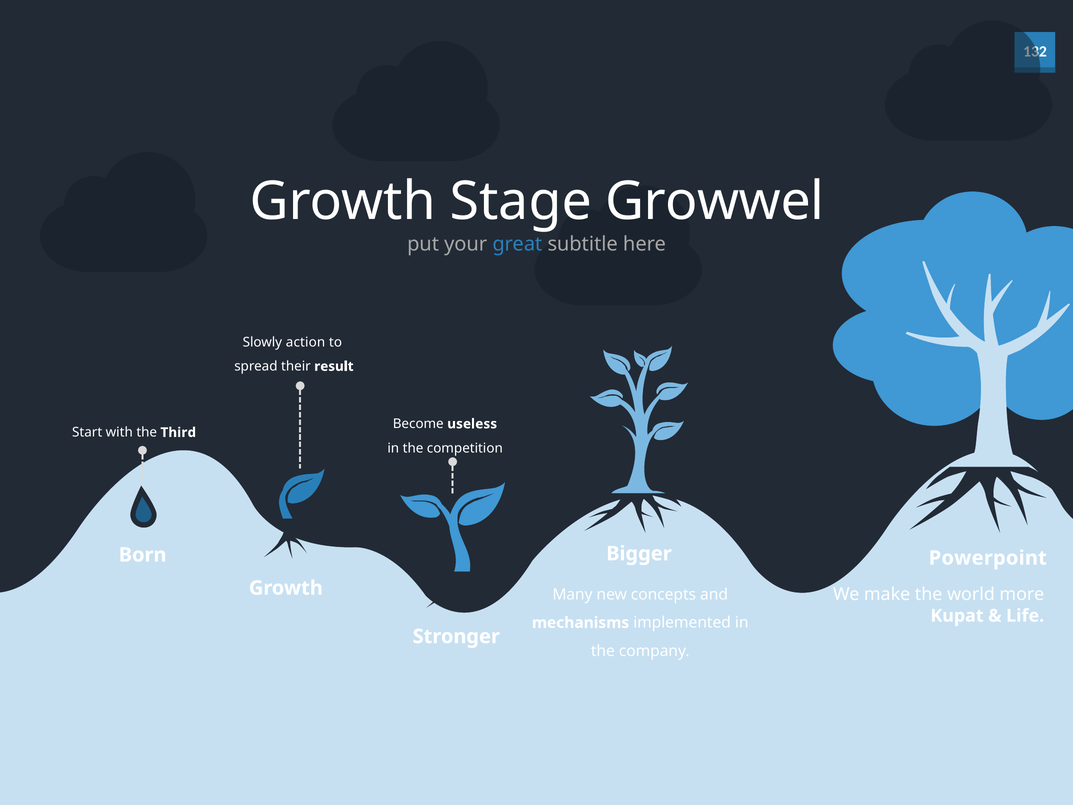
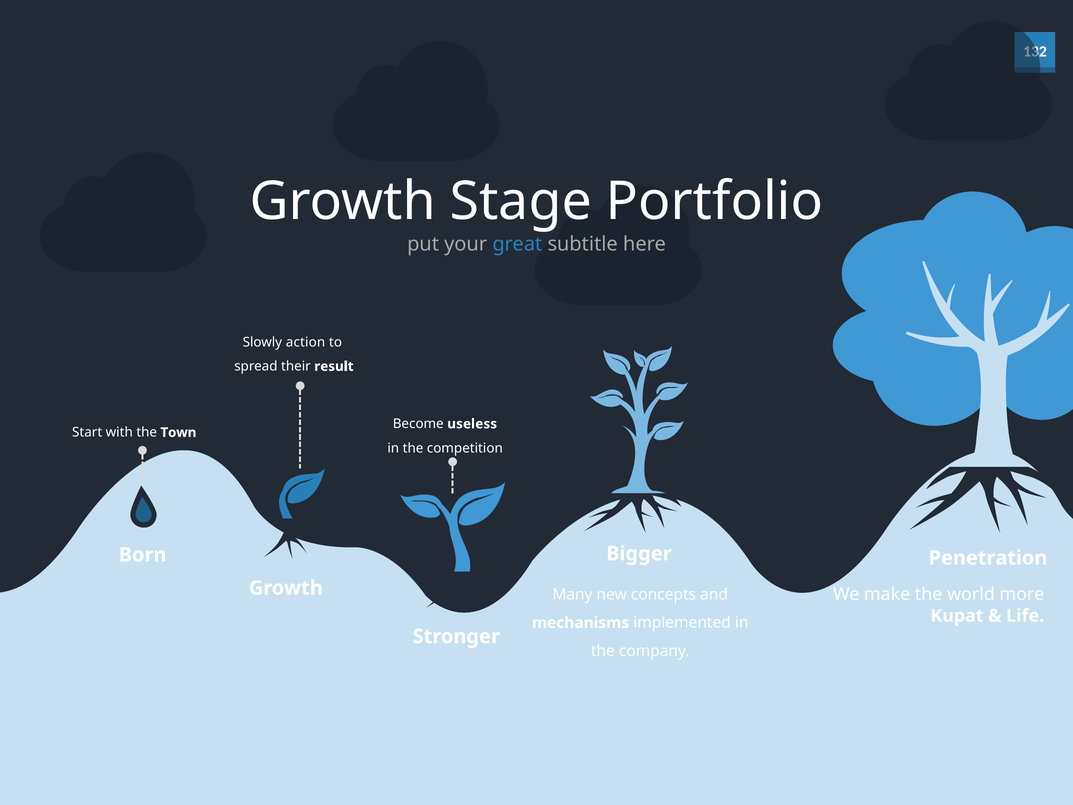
Growwel: Growwel -> Portfolio
Third: Third -> Town
Powerpoint: Powerpoint -> Penetration
